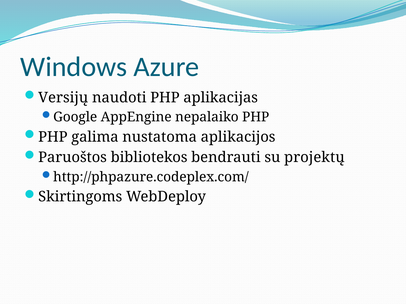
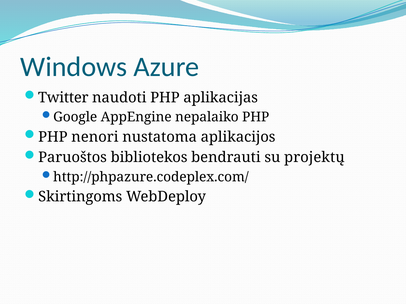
Versijų: Versijų -> Twitter
galima: galima -> nenori
